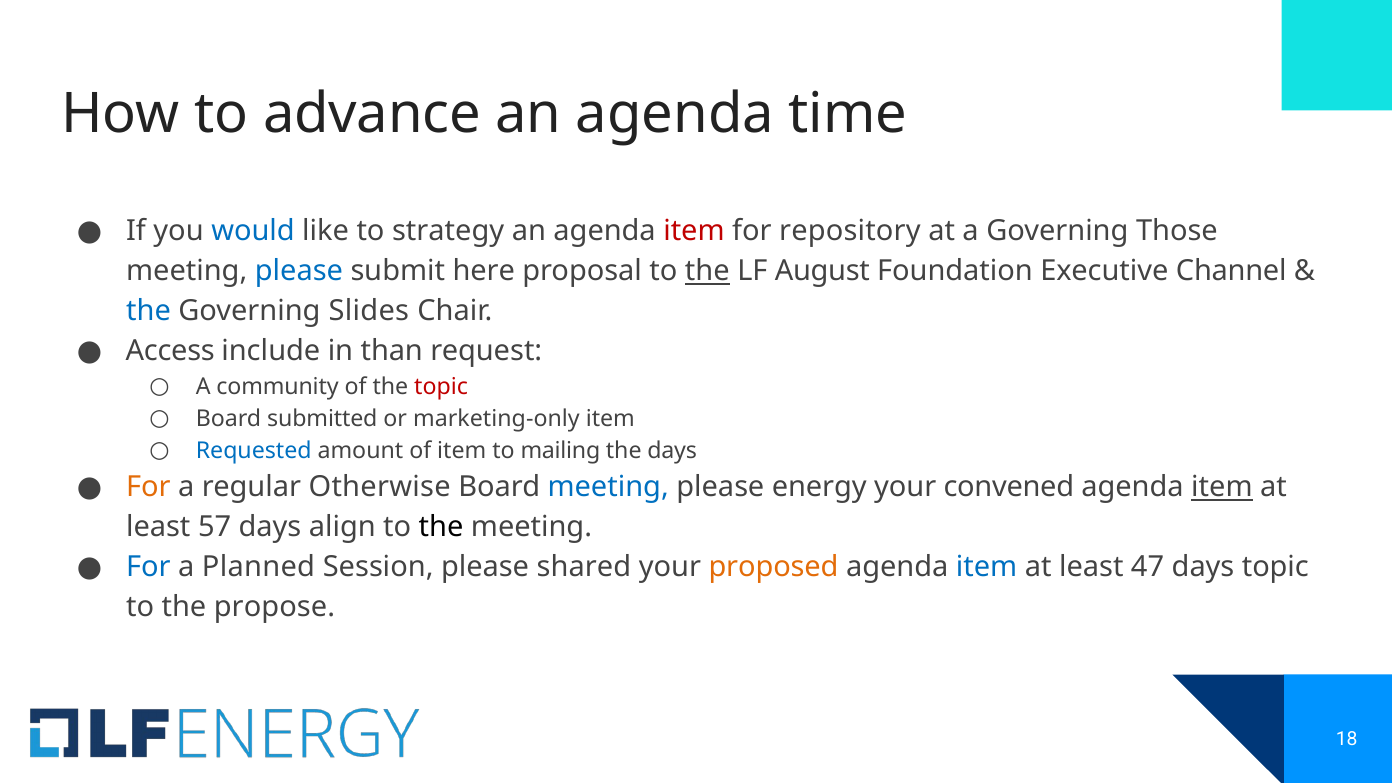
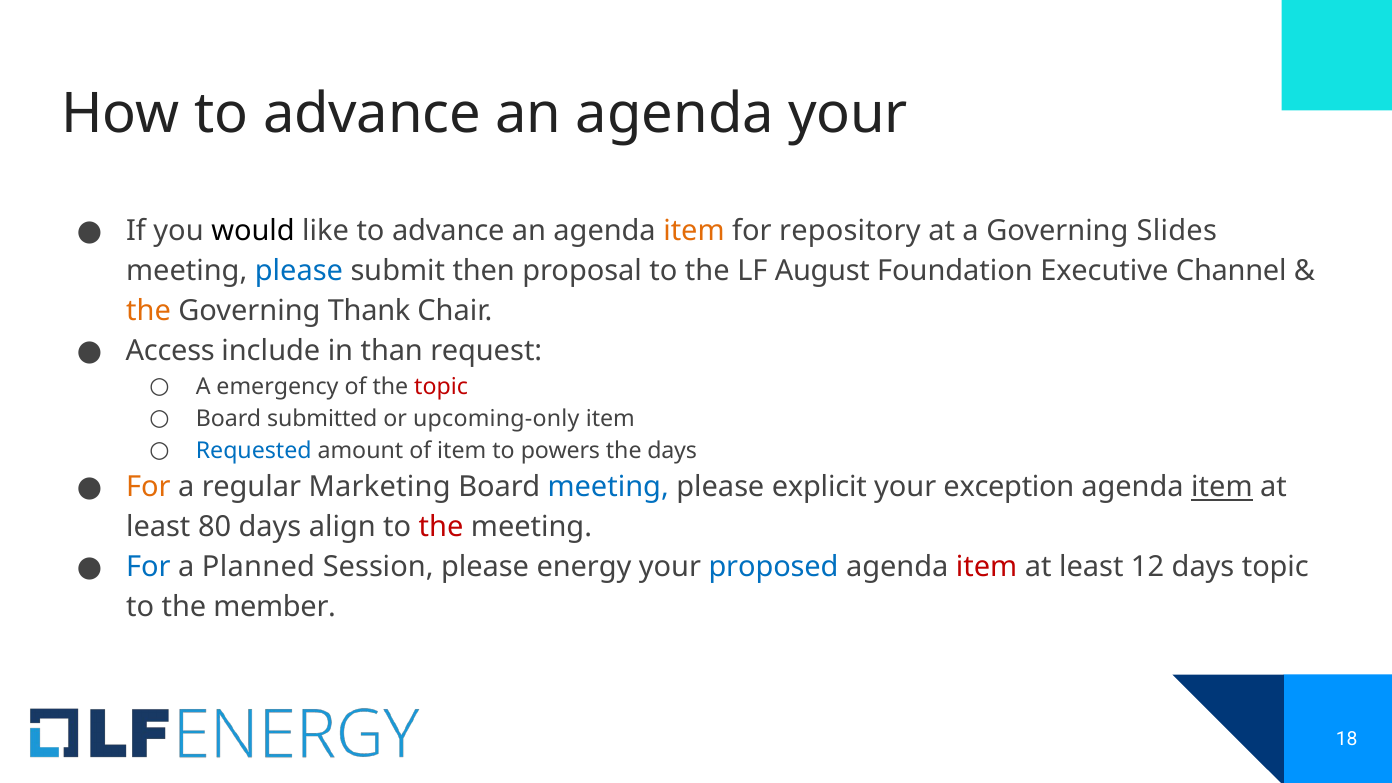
agenda time: time -> your
would colour: blue -> black
like to strategy: strategy -> advance
item at (694, 231) colour: red -> orange
Those: Those -> Slides
here: here -> then
the at (707, 271) underline: present -> none
the at (149, 311) colour: blue -> orange
Slides: Slides -> Thank
community: community -> emergency
marketing-only: marketing-only -> upcoming-only
mailing: mailing -> powers
Otherwise: Otherwise -> Marketing
energy: energy -> explicit
convened: convened -> exception
57: 57 -> 80
the at (441, 527) colour: black -> red
shared: shared -> energy
proposed colour: orange -> blue
item at (987, 567) colour: blue -> red
47: 47 -> 12
propose: propose -> member
